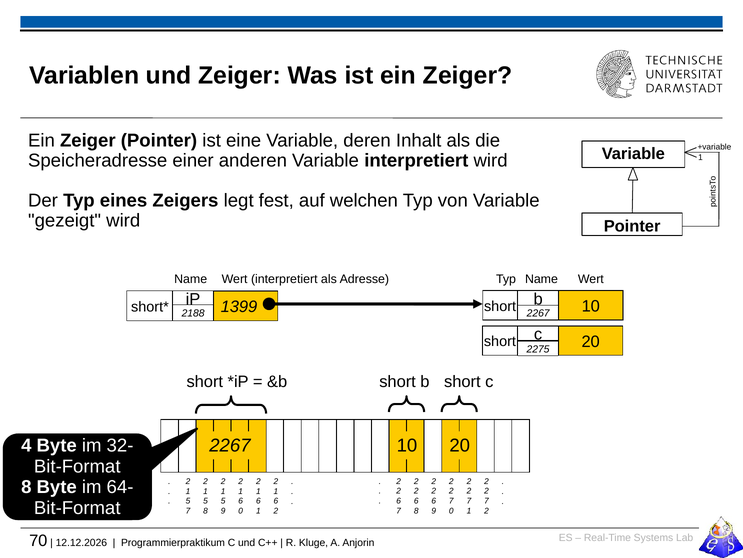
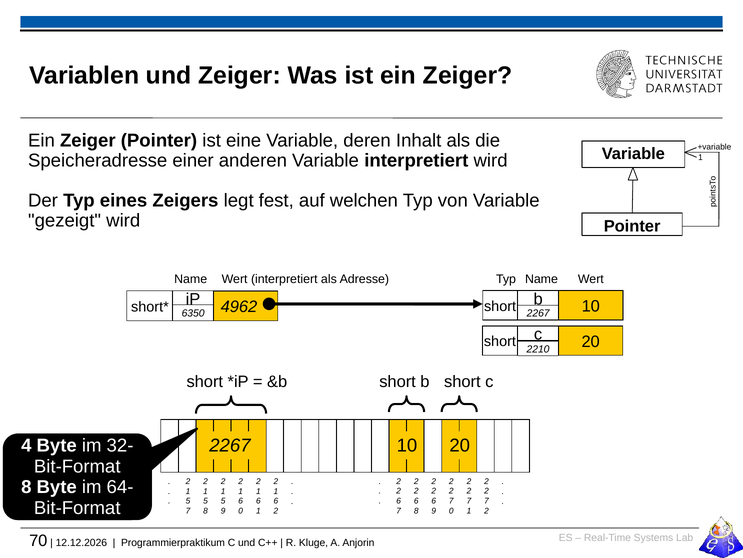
1399: 1399 -> 4962
2188: 2188 -> 6350
2275: 2275 -> 2210
